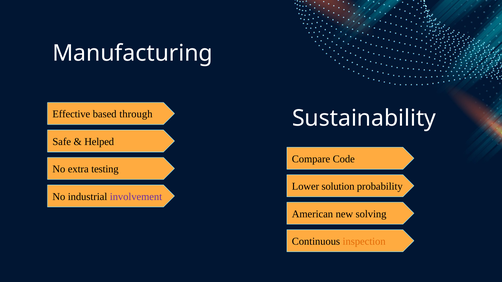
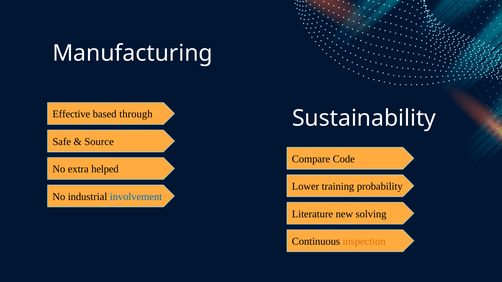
Helped: Helped -> Source
testing: testing -> helped
solution: solution -> training
involvement colour: purple -> blue
American: American -> Literature
